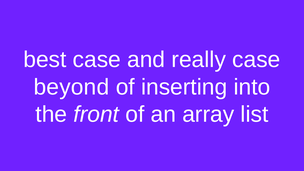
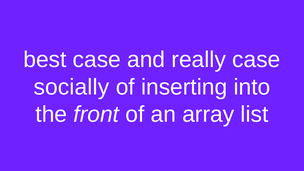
beyond: beyond -> socially
